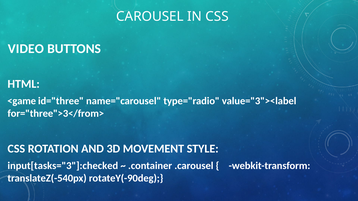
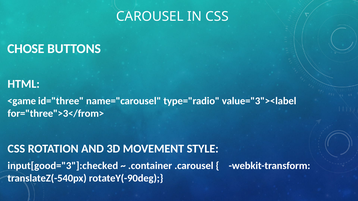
VIDEO: VIDEO -> CHOSE
input[tasks="3"]:checked: input[tasks="3"]:checked -> input[good="3"]:checked
